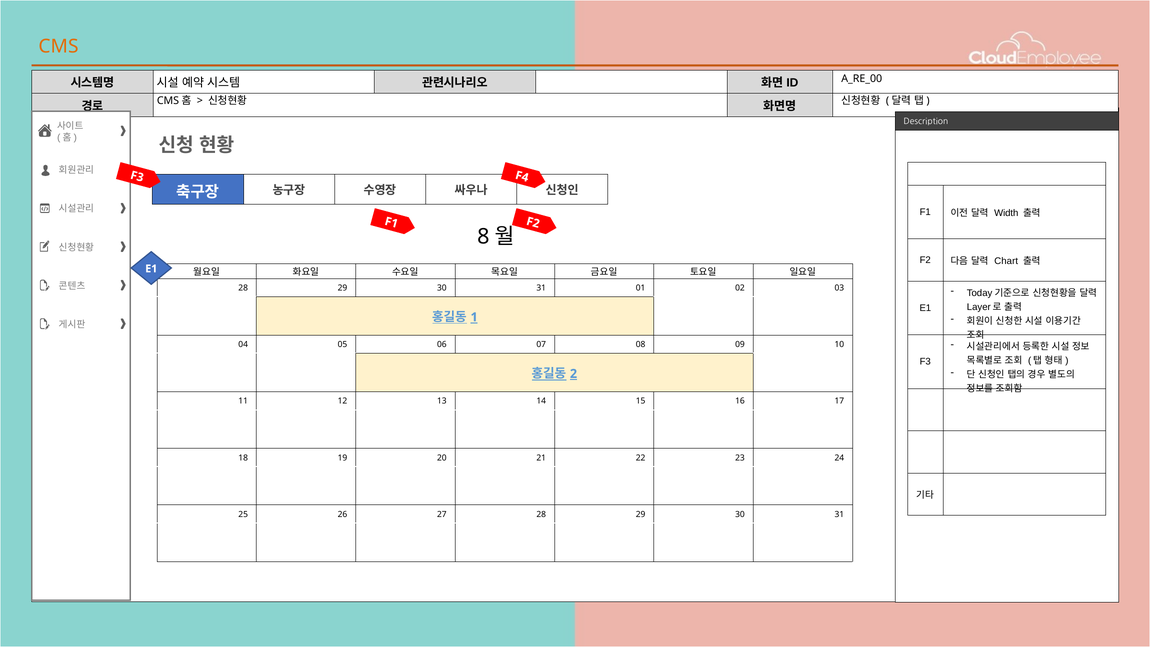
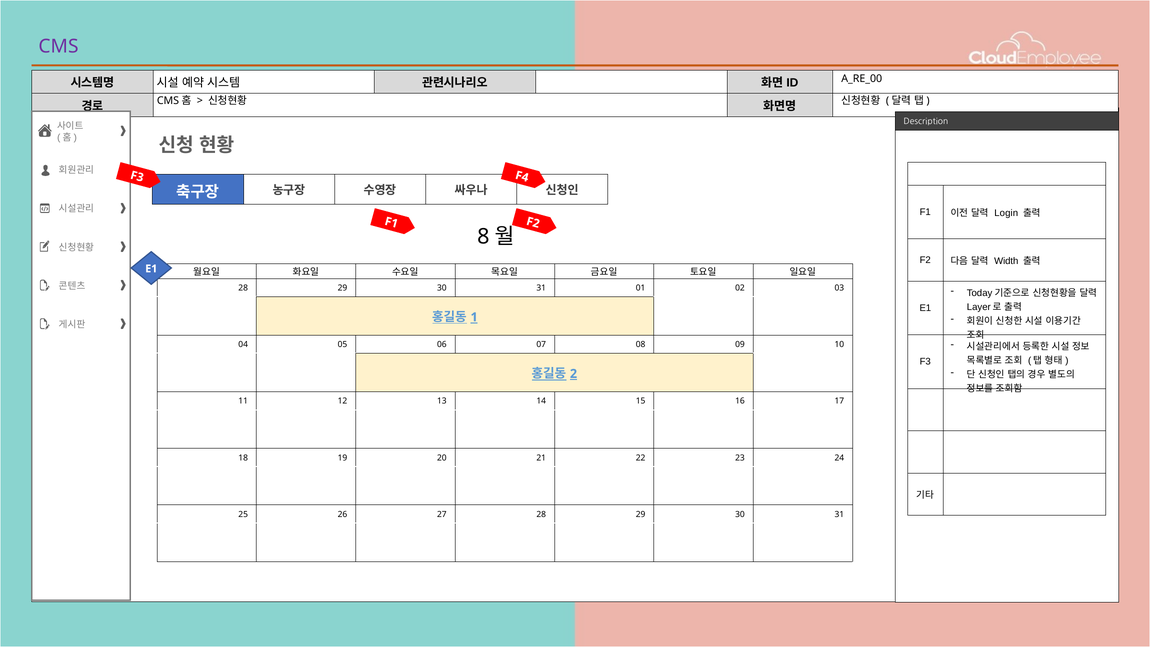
CMS colour: orange -> purple
Width: Width -> Login
Chart: Chart -> Width
